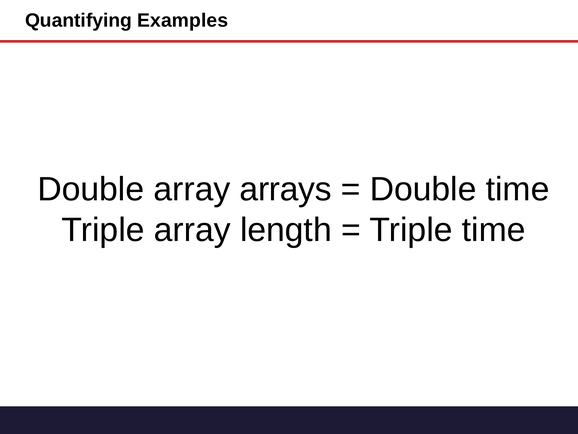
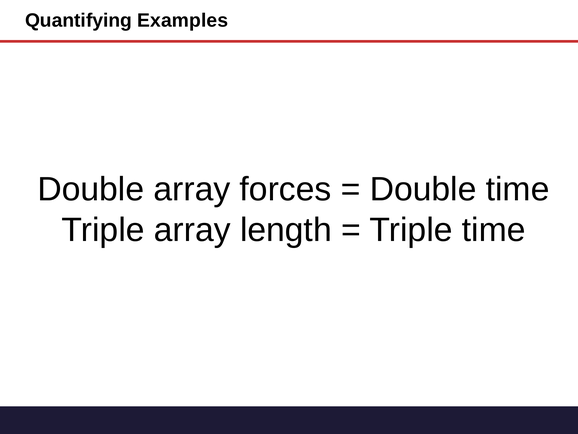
arrays: arrays -> forces
